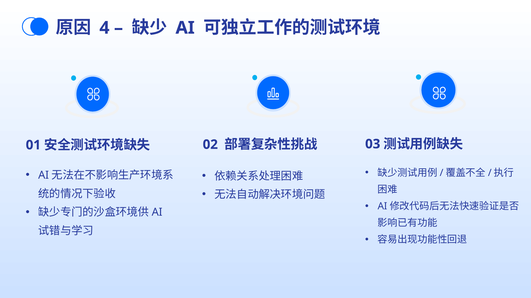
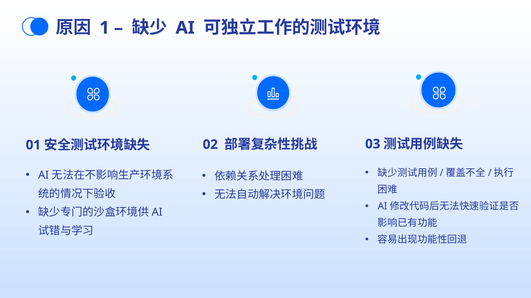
4: 4 -> 1
